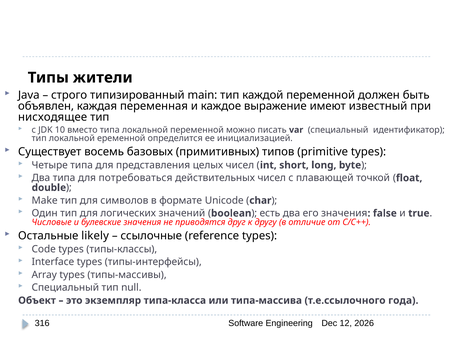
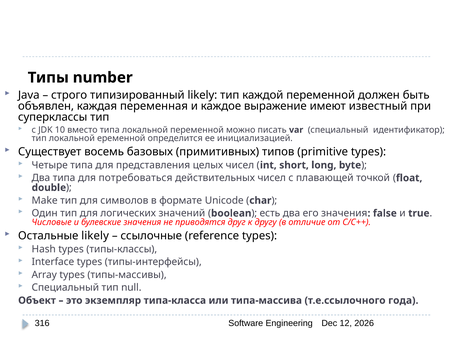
жители: жители -> number
типизированный main: main -> likely
нисходящее: нисходящее -> суперклассы
Code: Code -> Hash
